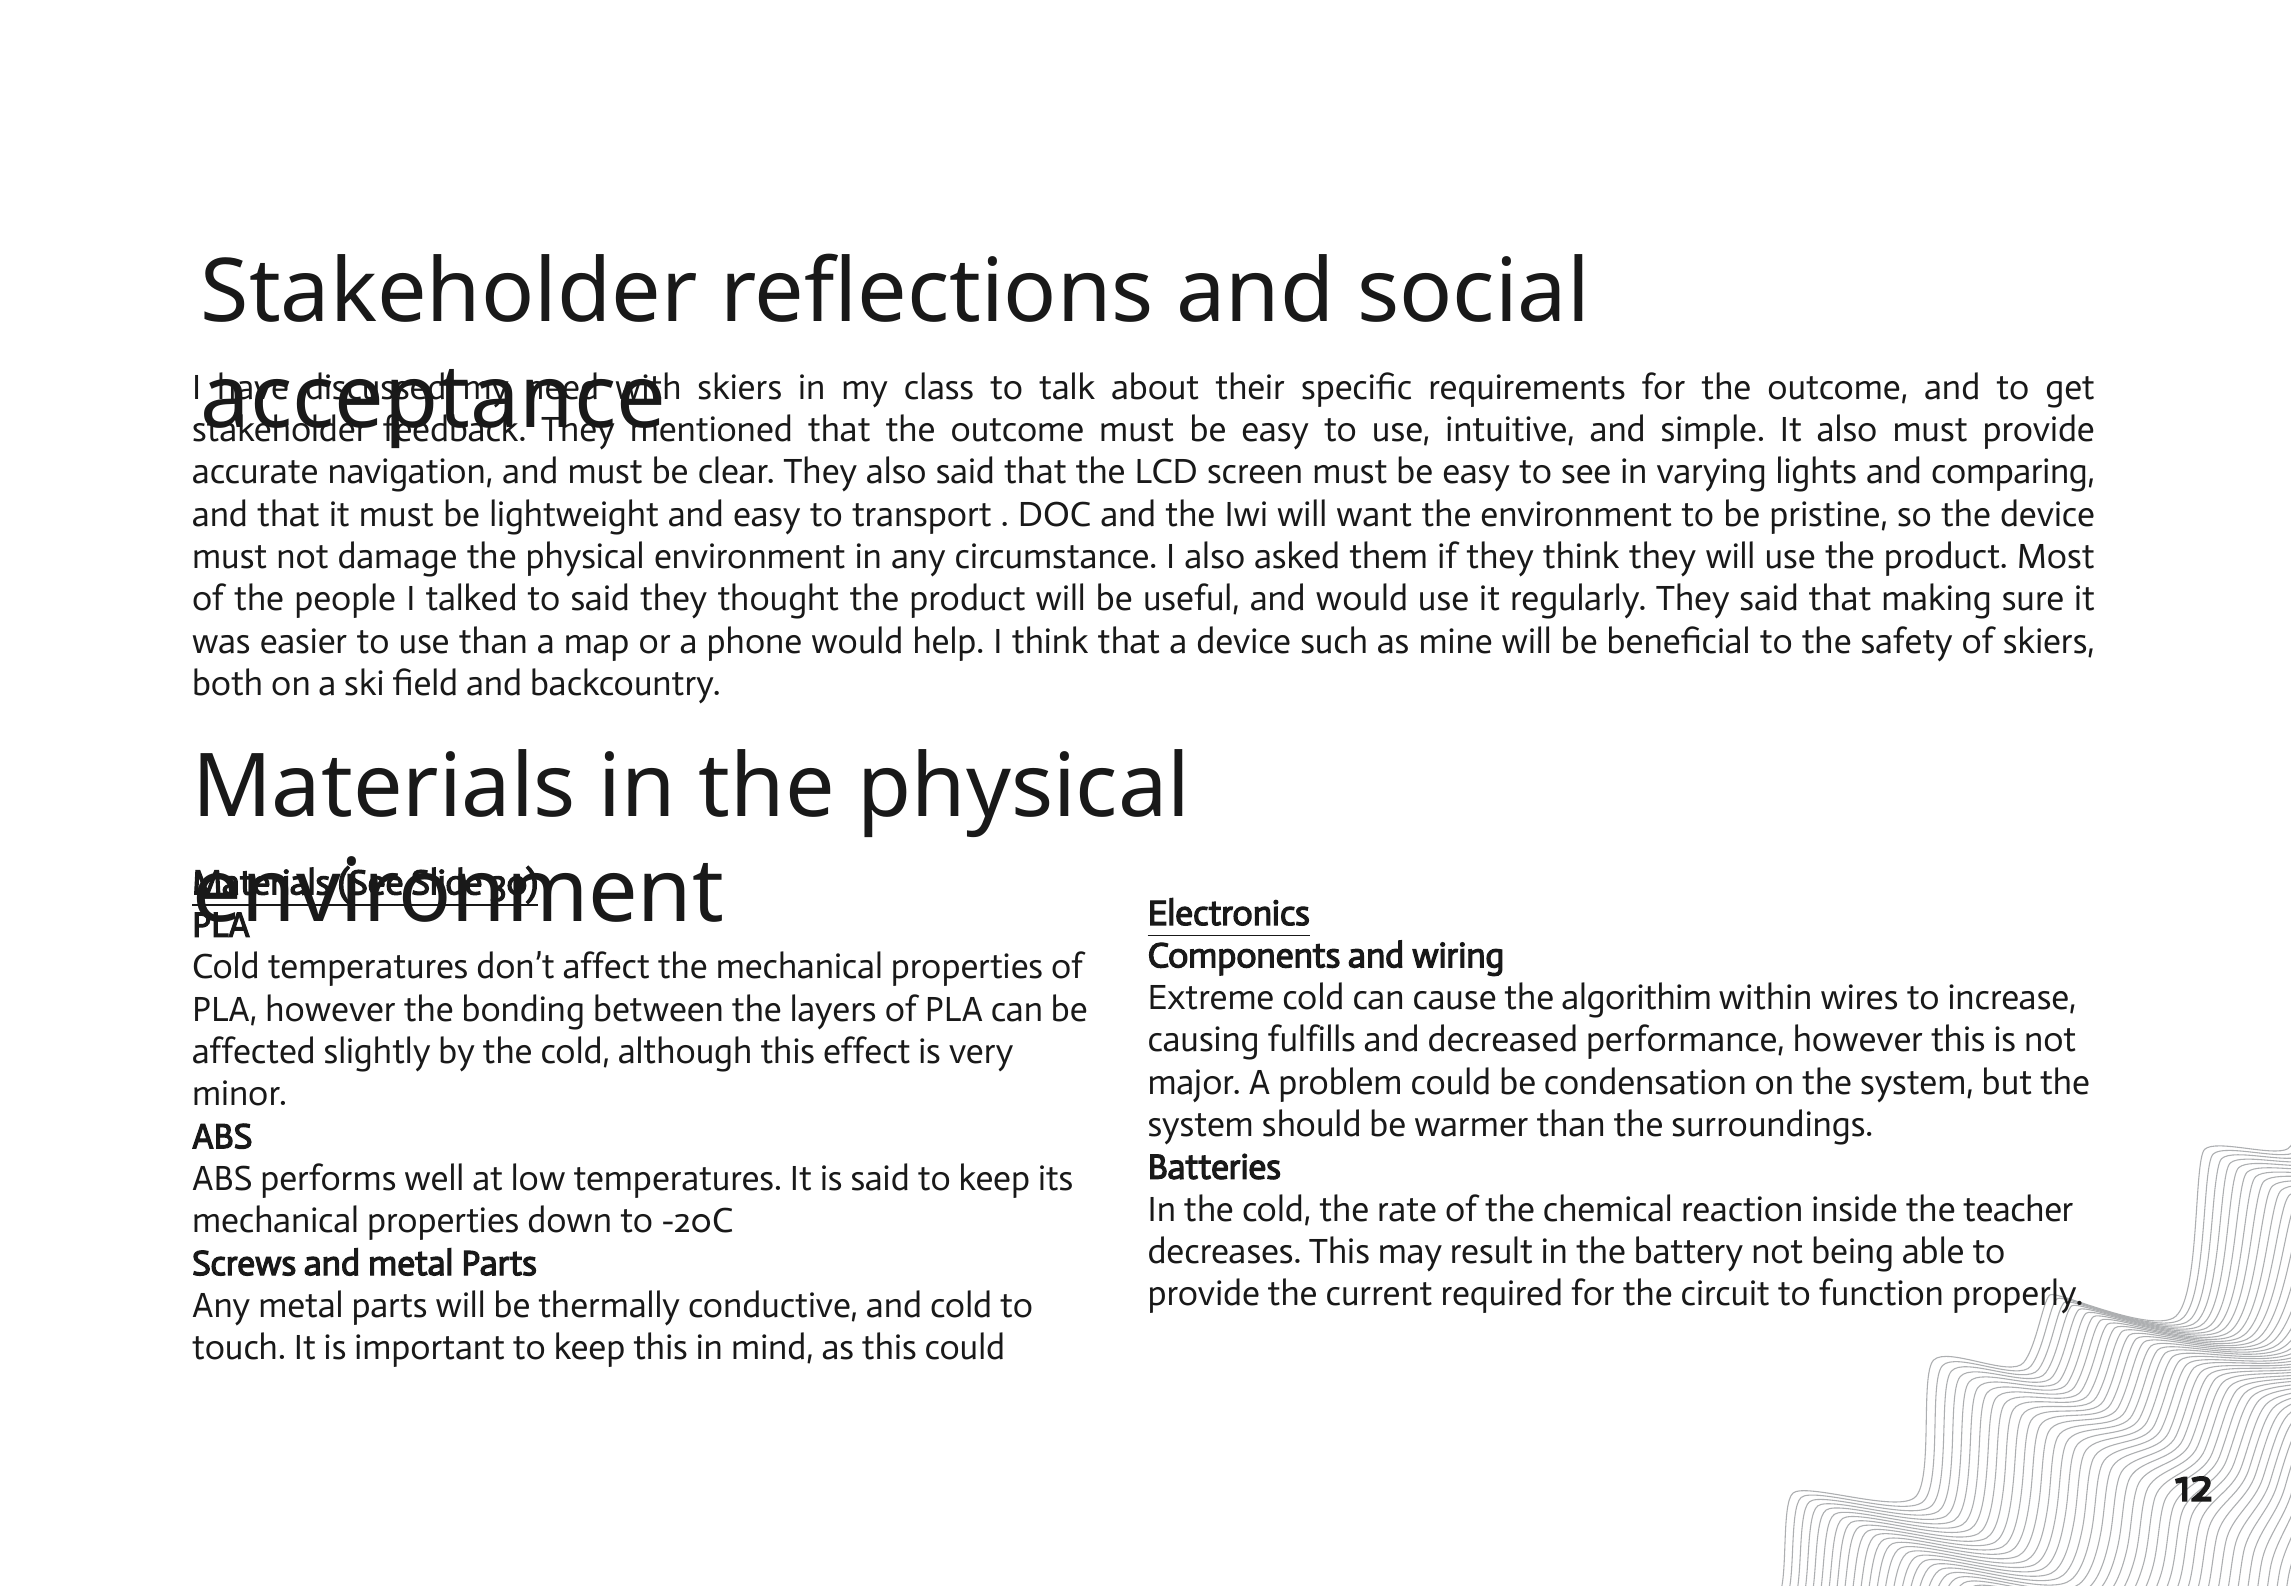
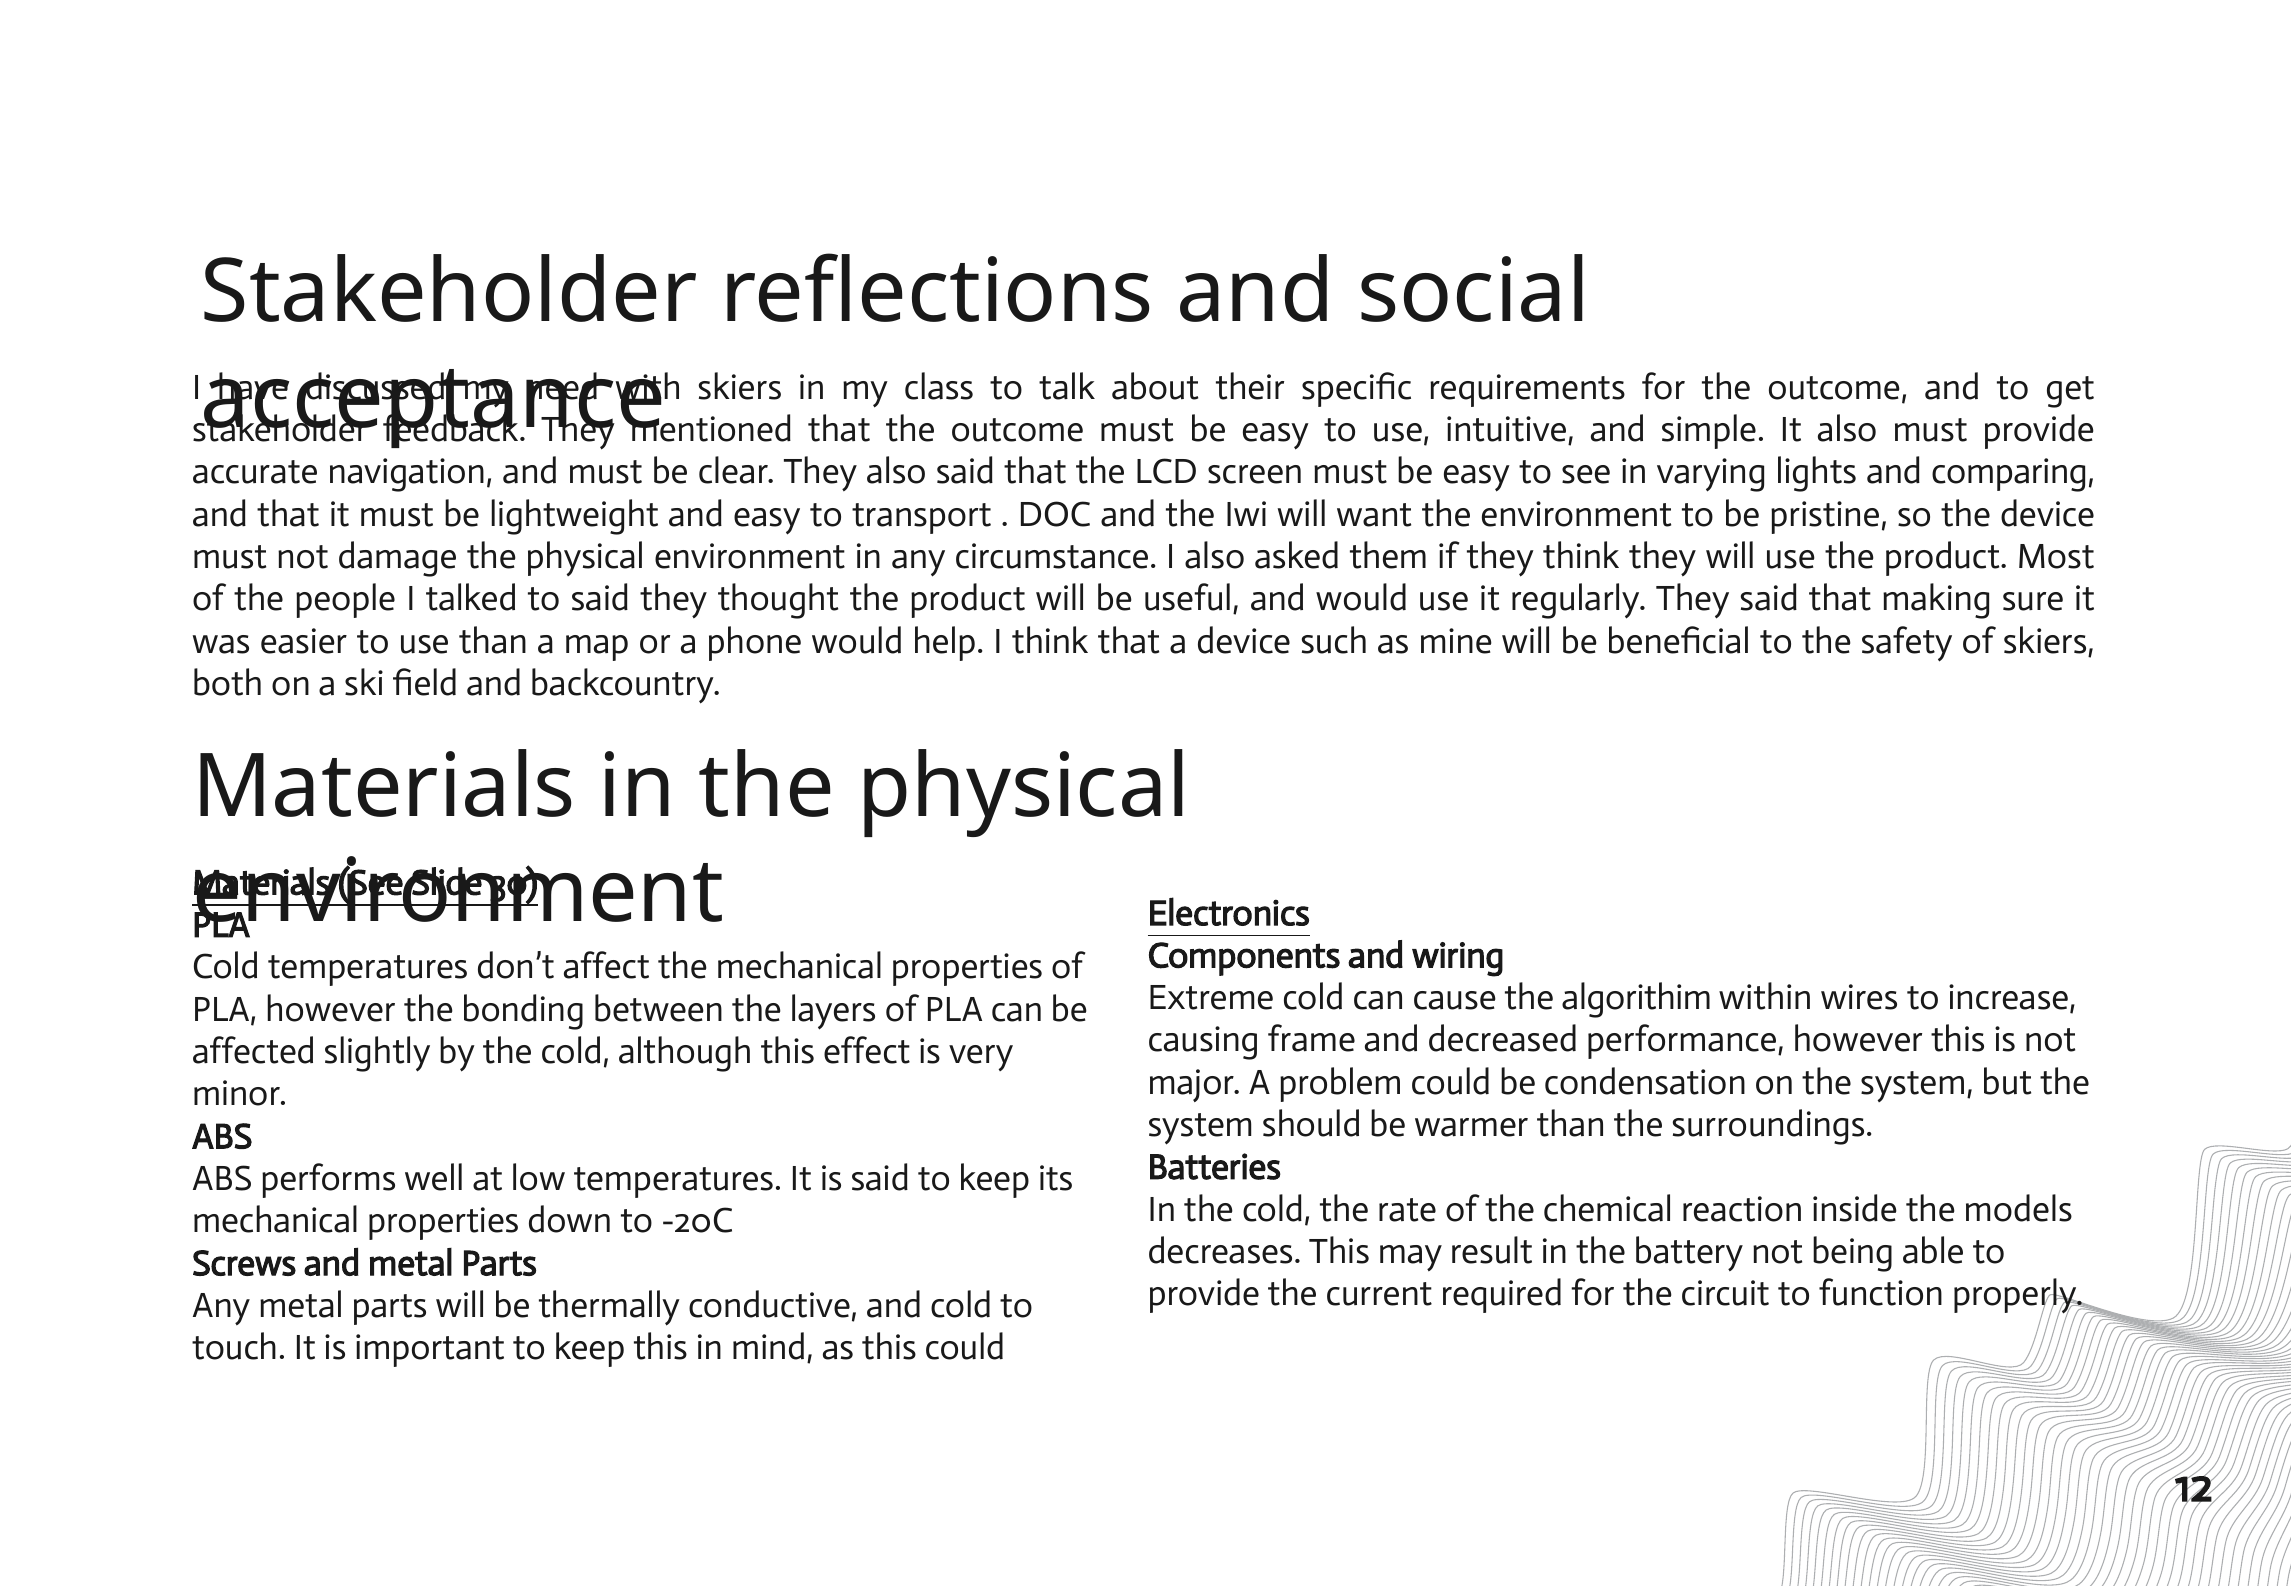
fulfills: fulfills -> frame
teacher: teacher -> models
